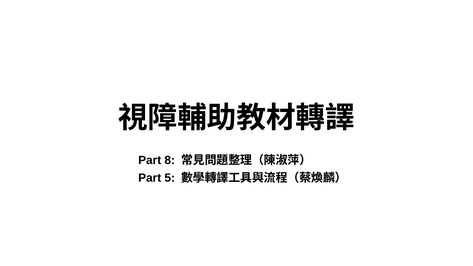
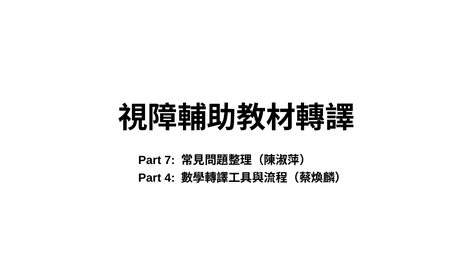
8: 8 -> 7
5: 5 -> 4
